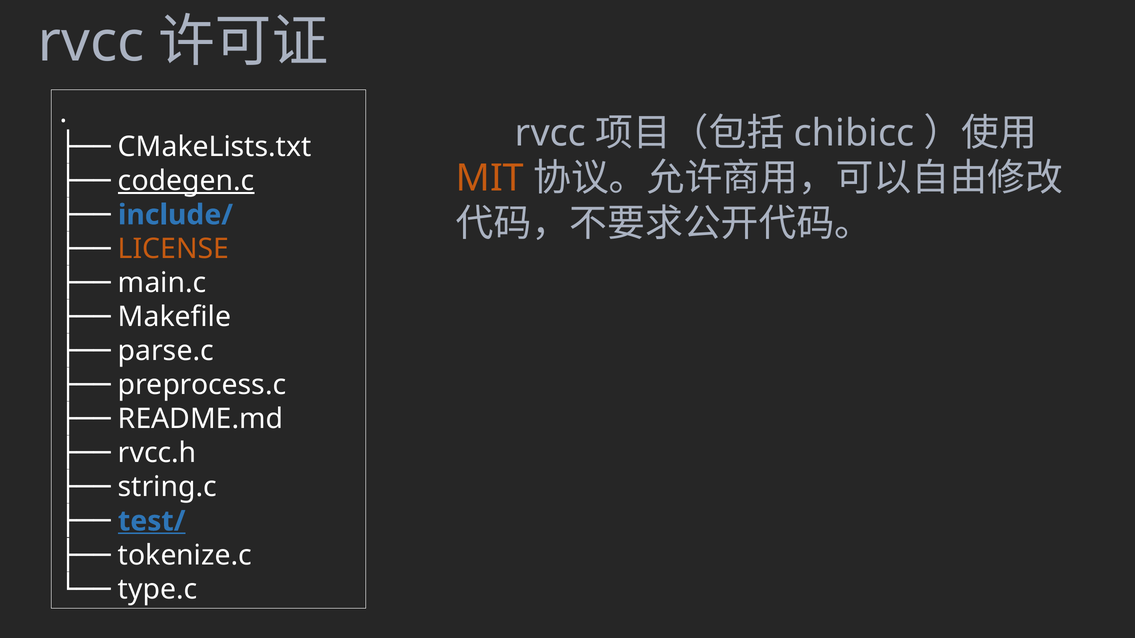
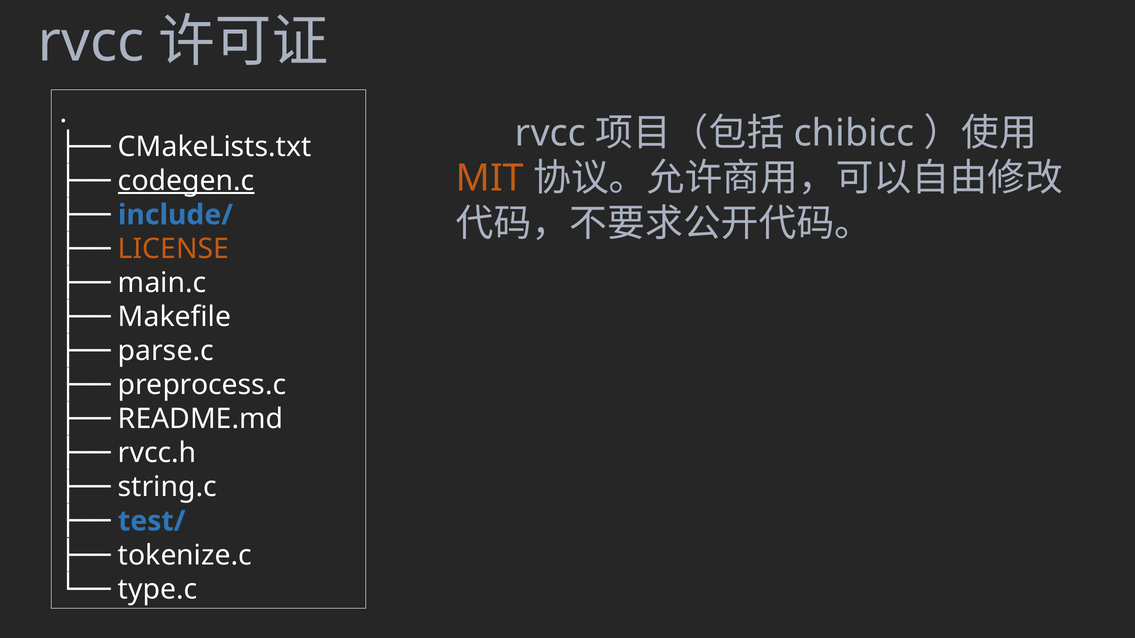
test/ underline: present -> none
